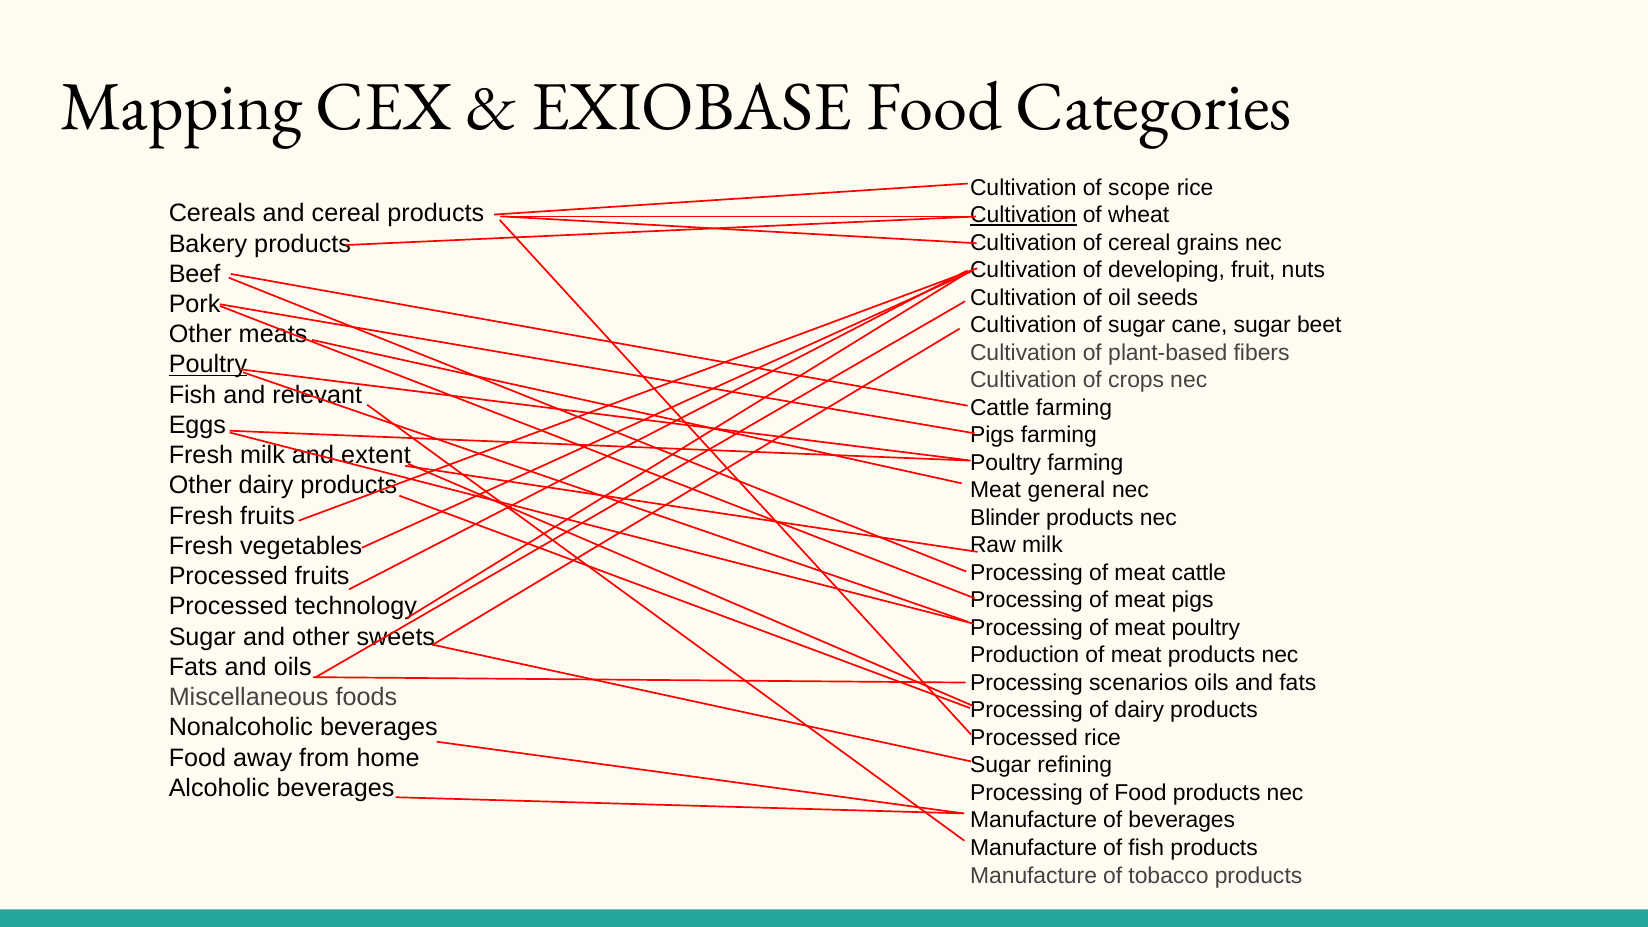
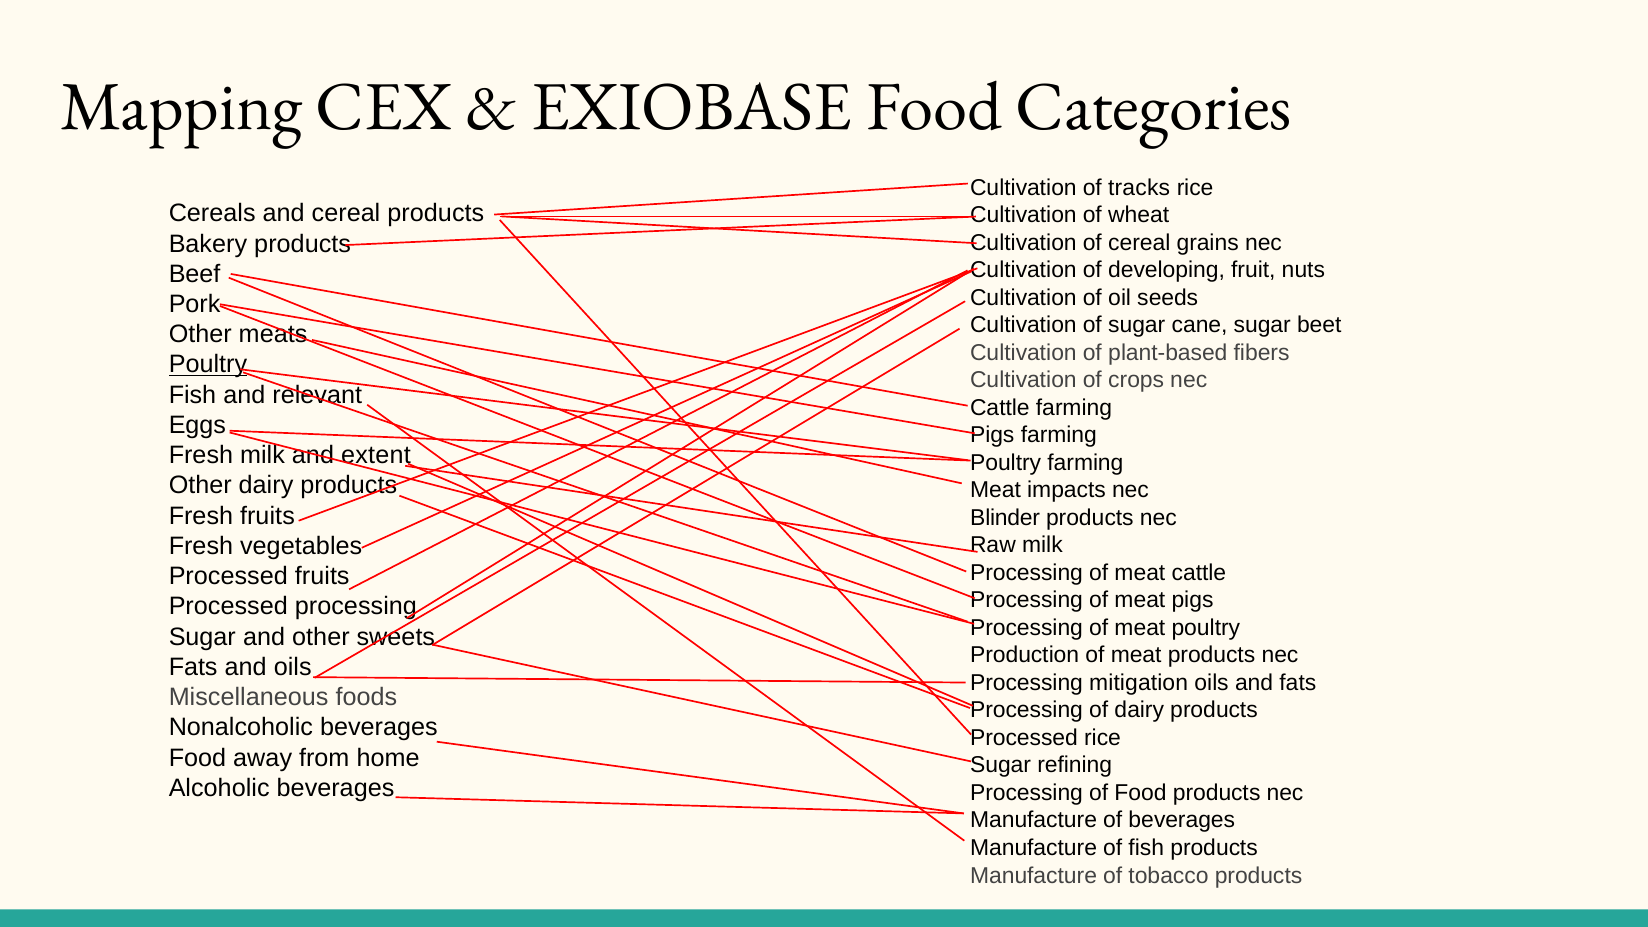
scope: scope -> tracks
Cultivation at (1023, 215) underline: present -> none
general: general -> impacts
Processed technology: technology -> processing
scenarios: scenarios -> mitigation
